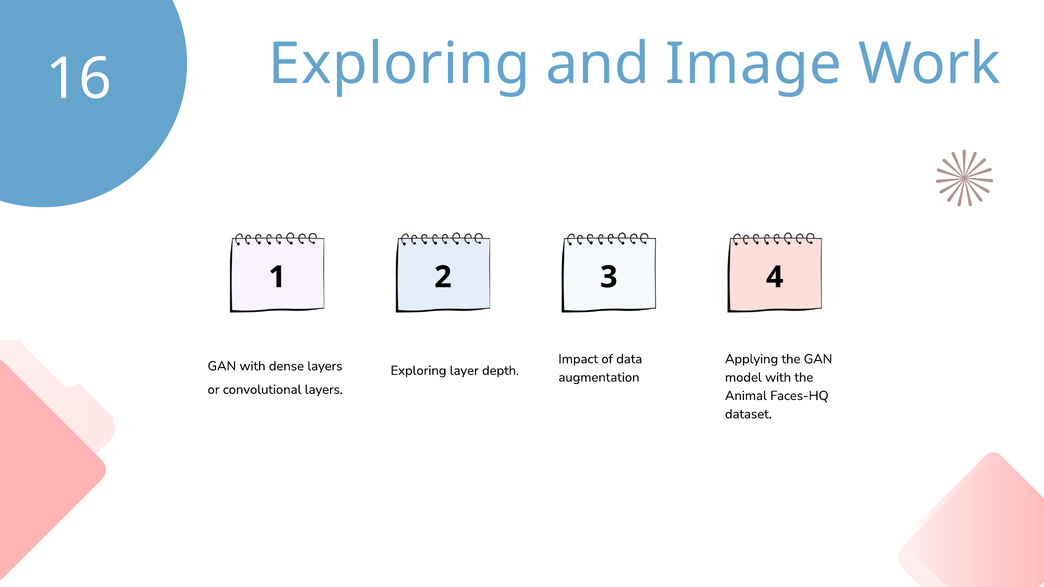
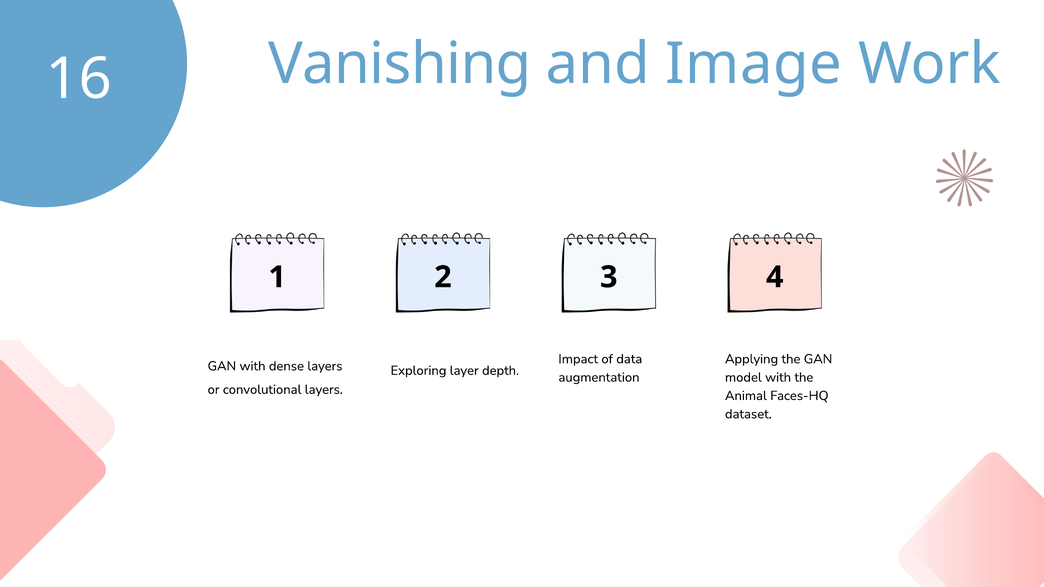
Exploring at (399, 64): Exploring -> Vanishing
